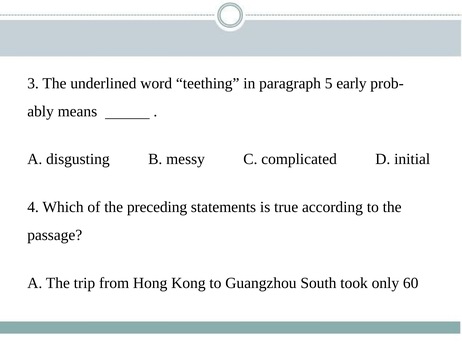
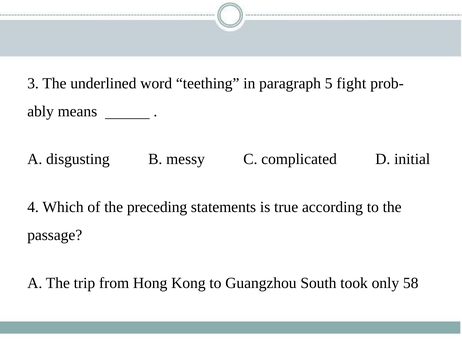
early: early -> fight
60: 60 -> 58
